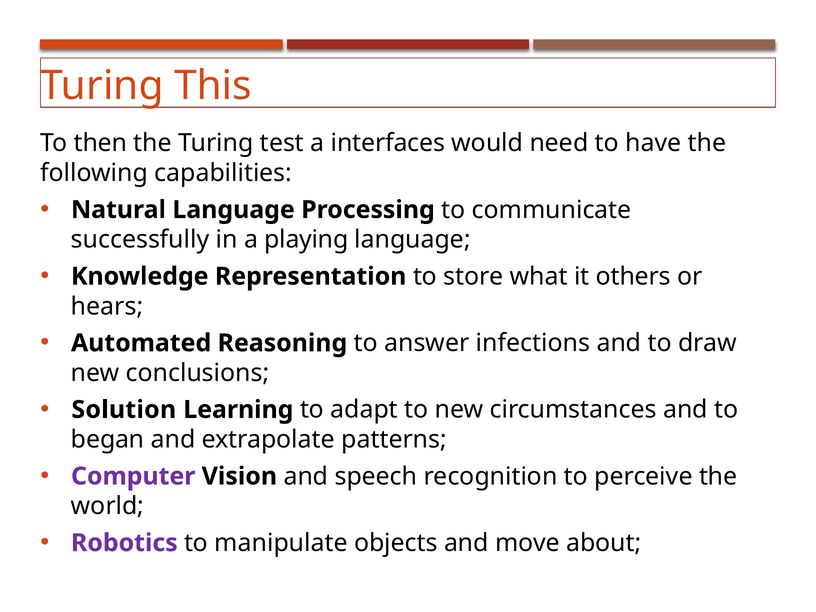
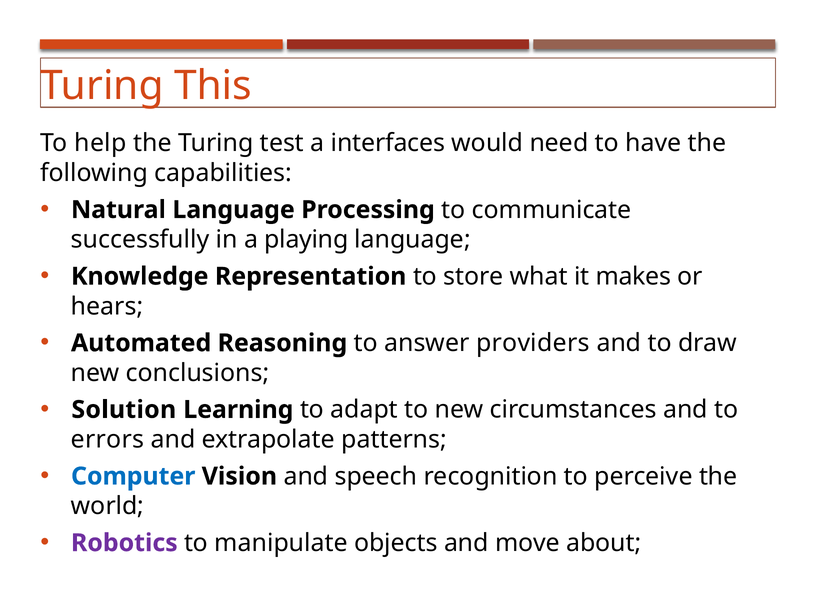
then: then -> help
others: others -> makes
infections: infections -> providers
began: began -> errors
Computer colour: purple -> blue
